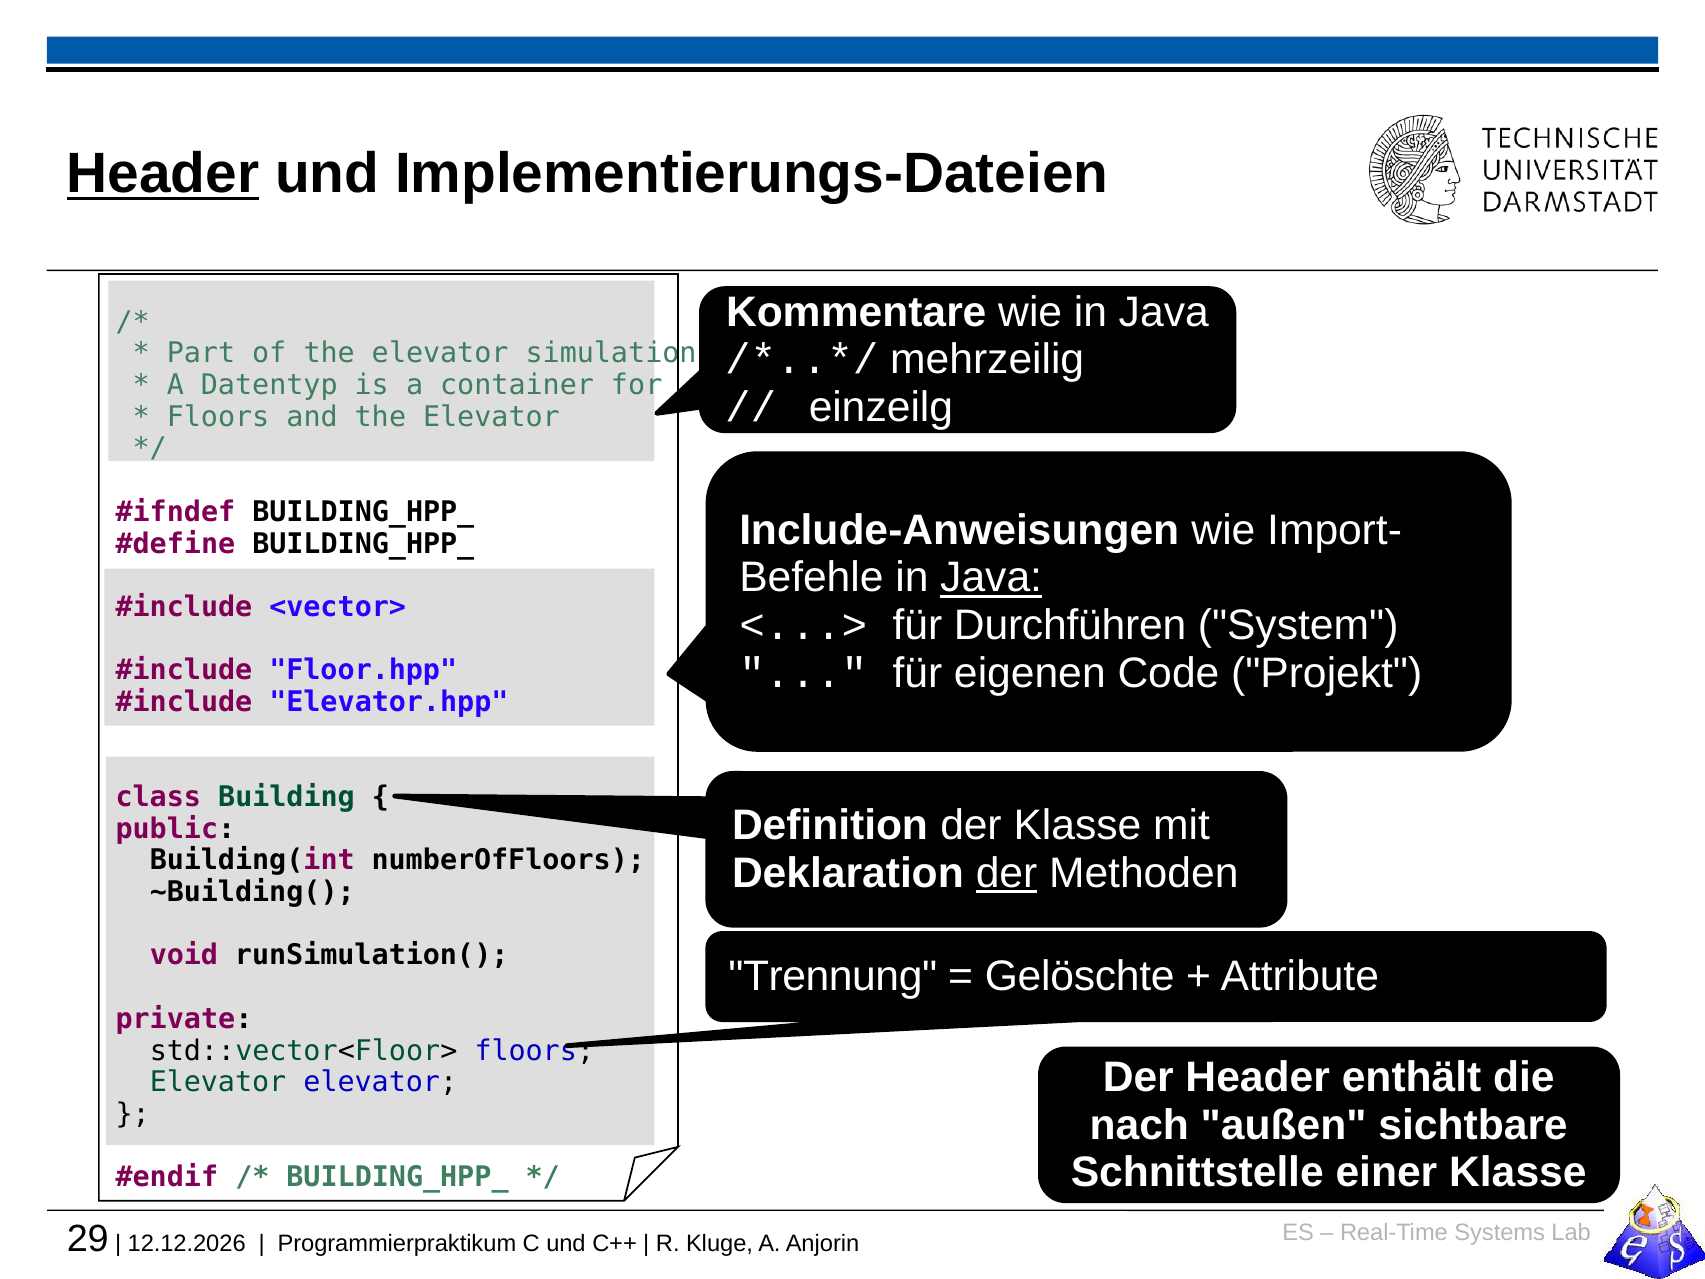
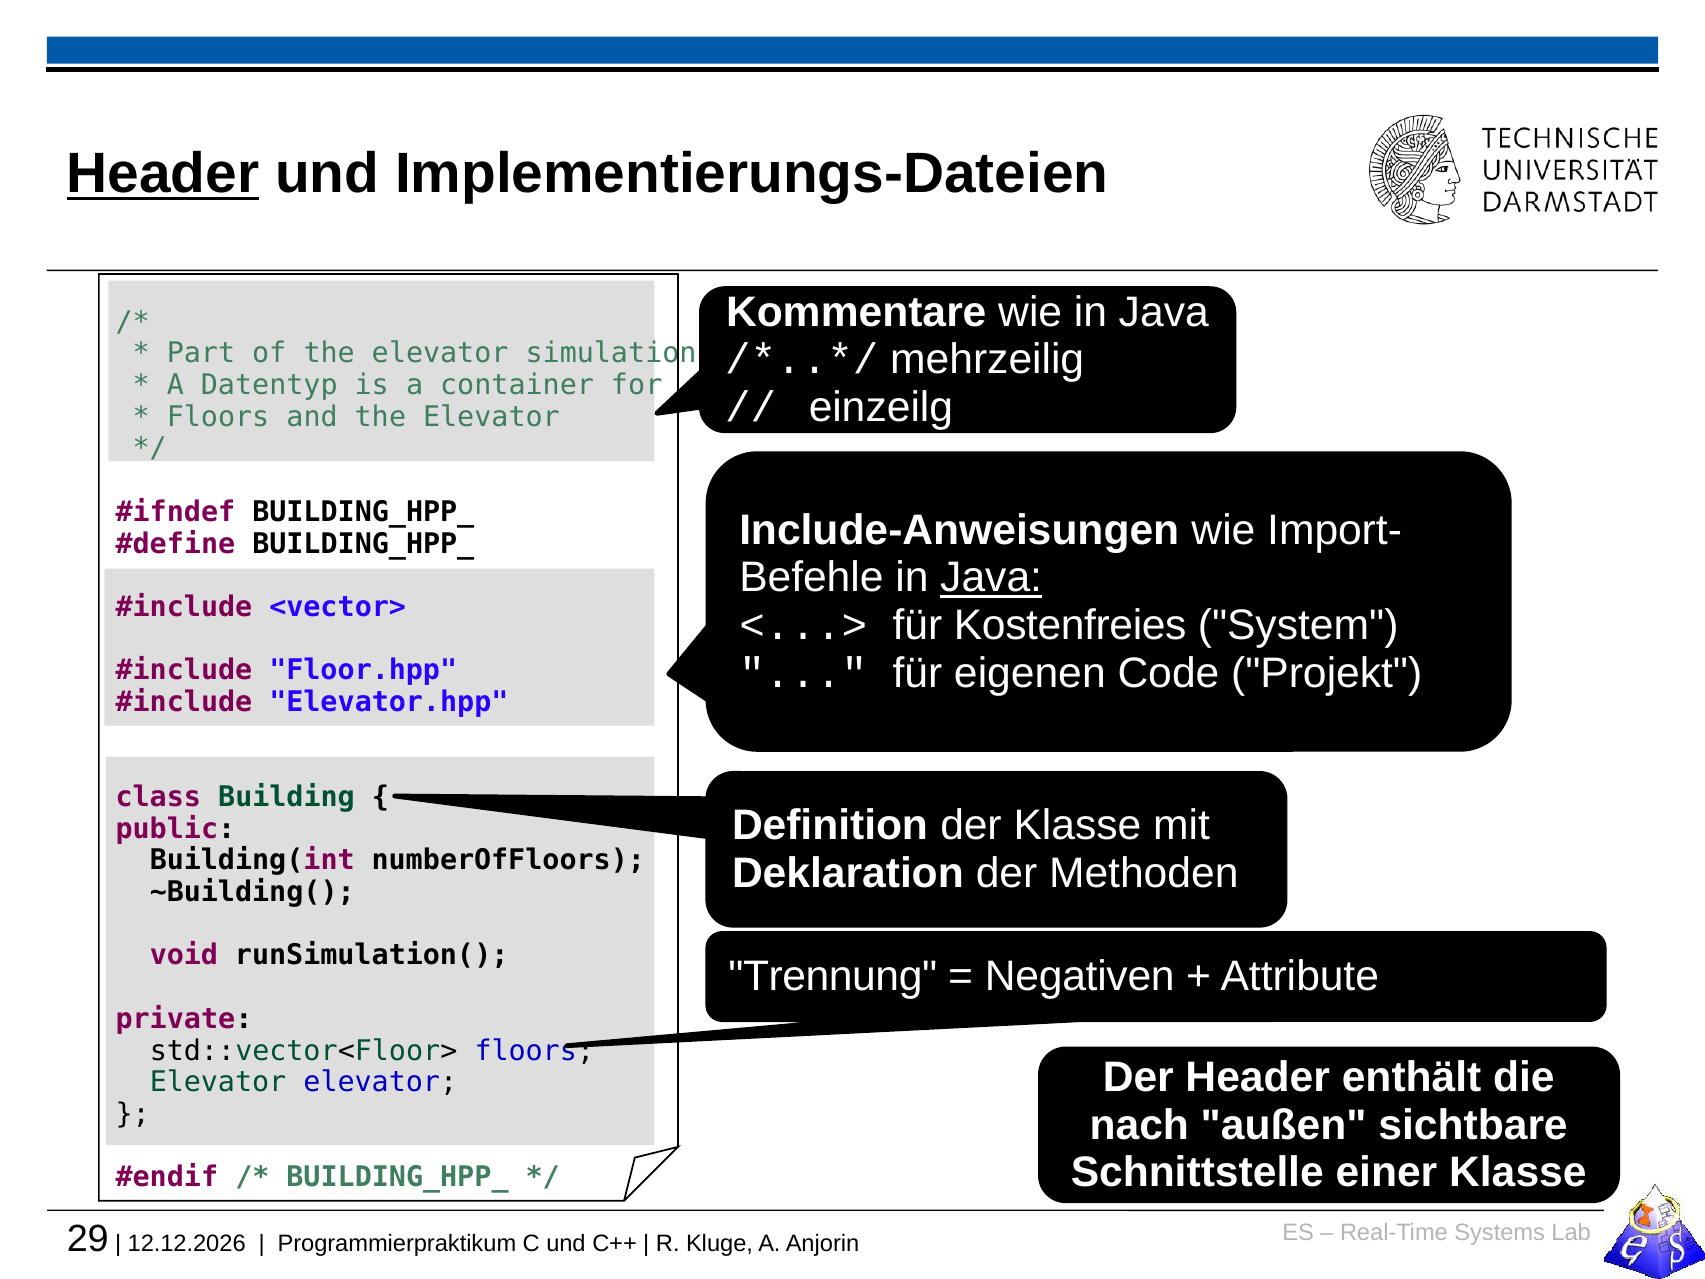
Durchführen: Durchführen -> Kostenfreies
der at (1007, 873) underline: present -> none
Gelöschte: Gelöschte -> Negativen
